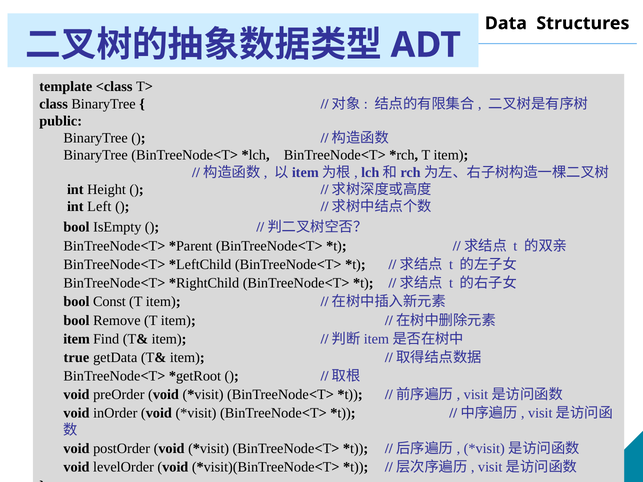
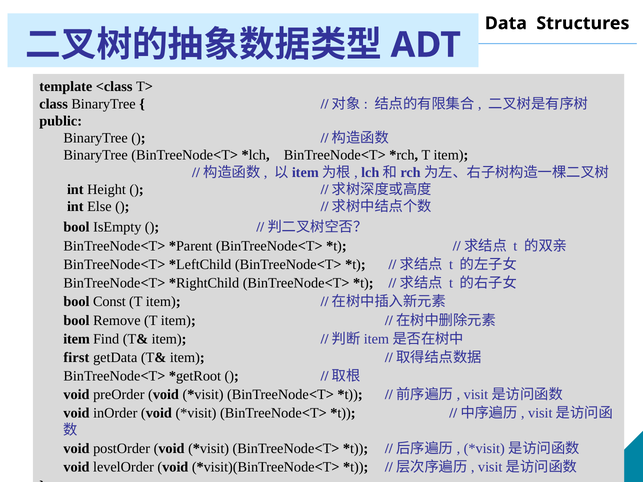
Left: Left -> Else
true: true -> first
